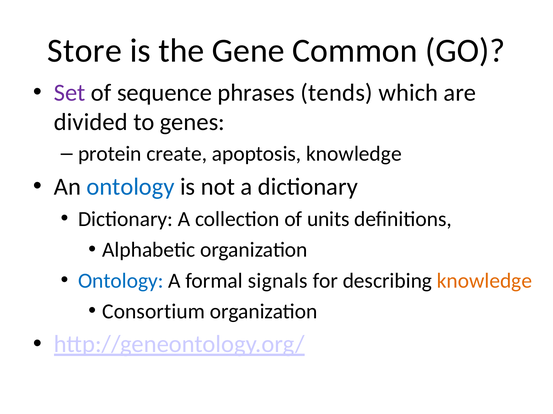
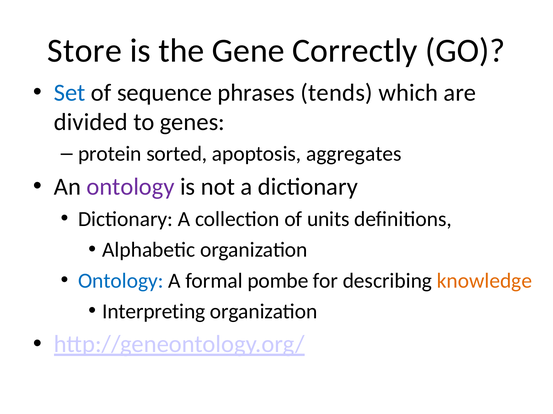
Common: Common -> Correctly
Set colour: purple -> blue
create: create -> sorted
apoptosis knowledge: knowledge -> aggregates
ontology at (131, 187) colour: blue -> purple
signals: signals -> pombe
Consortium: Consortium -> Interpreting
